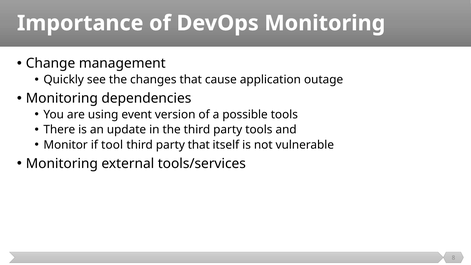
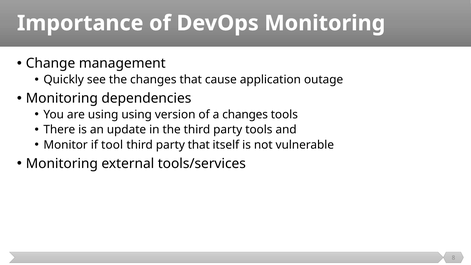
using event: event -> using
a possible: possible -> changes
